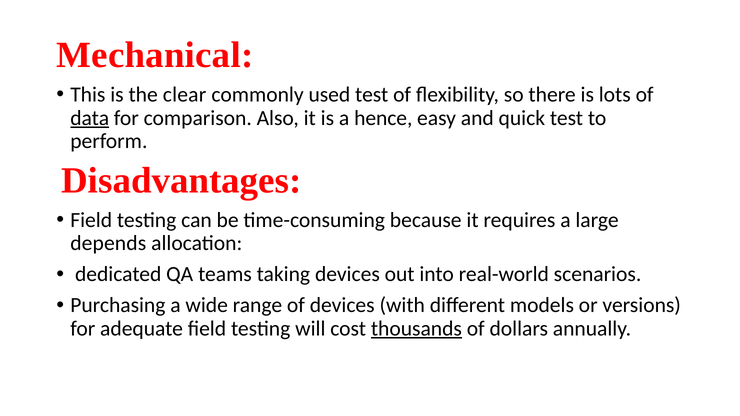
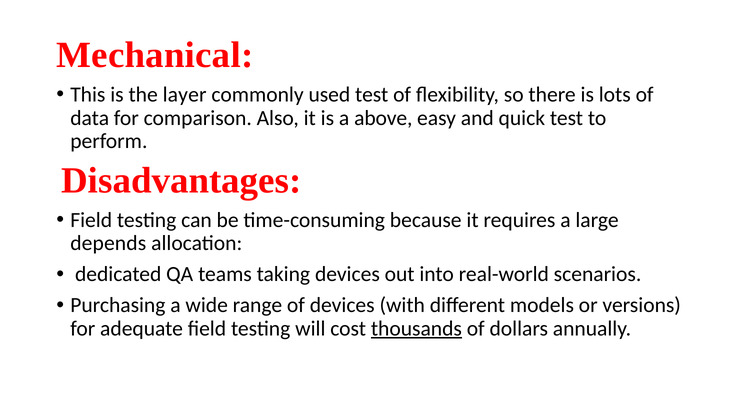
clear: clear -> layer
data underline: present -> none
hence: hence -> above
